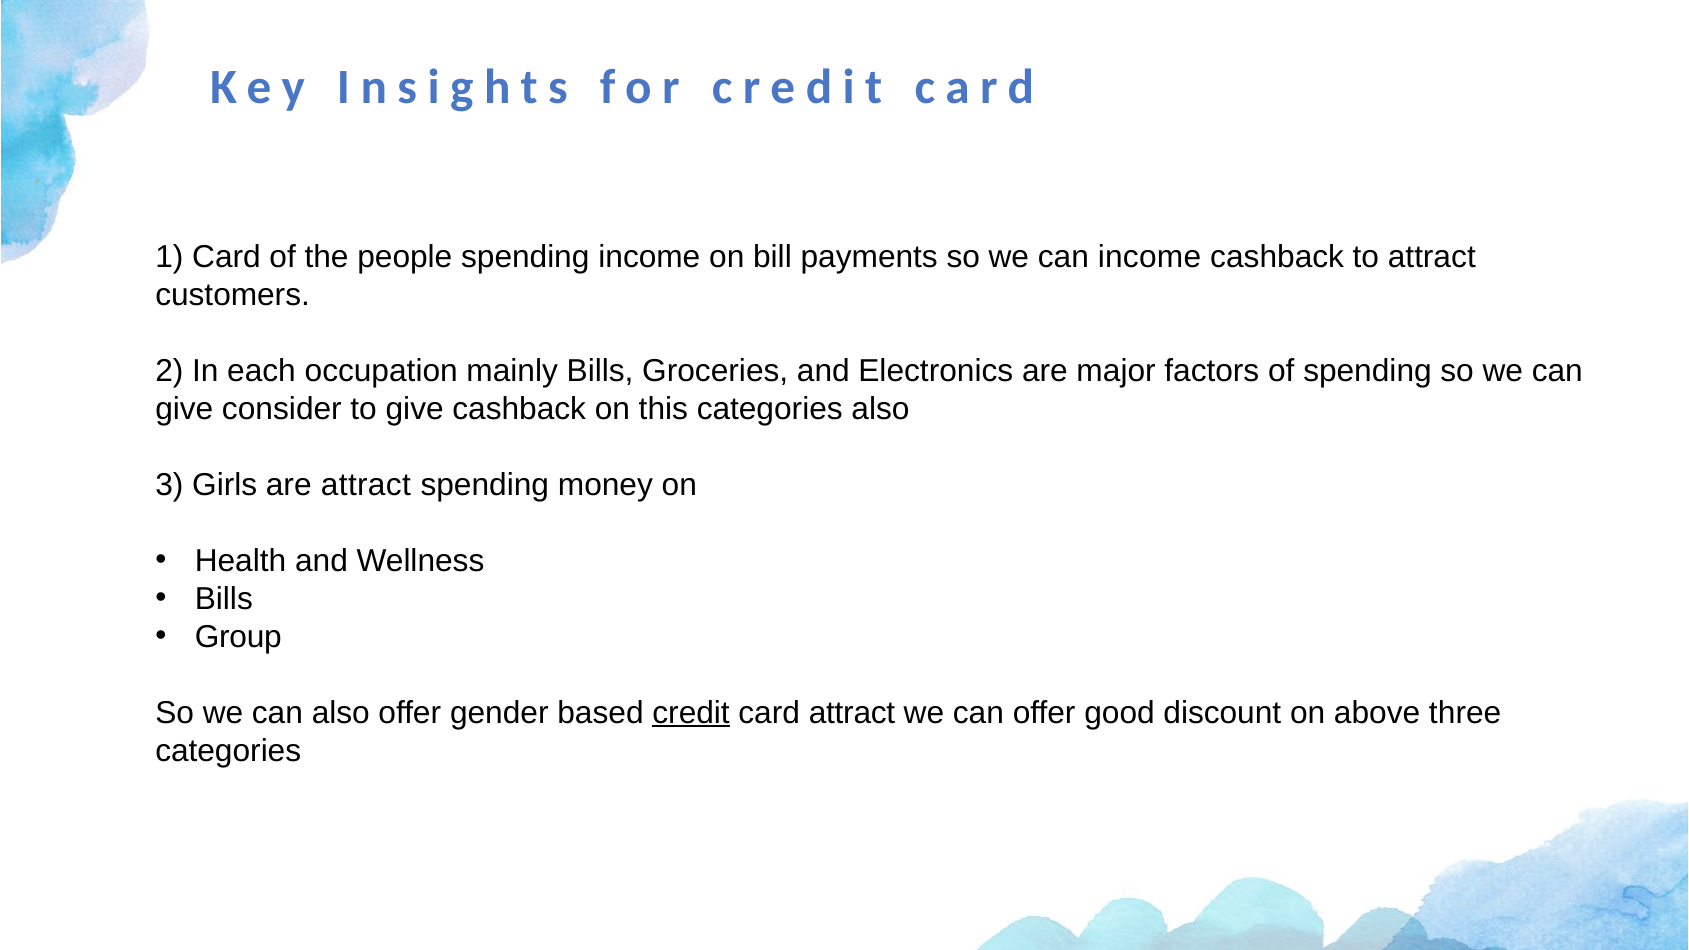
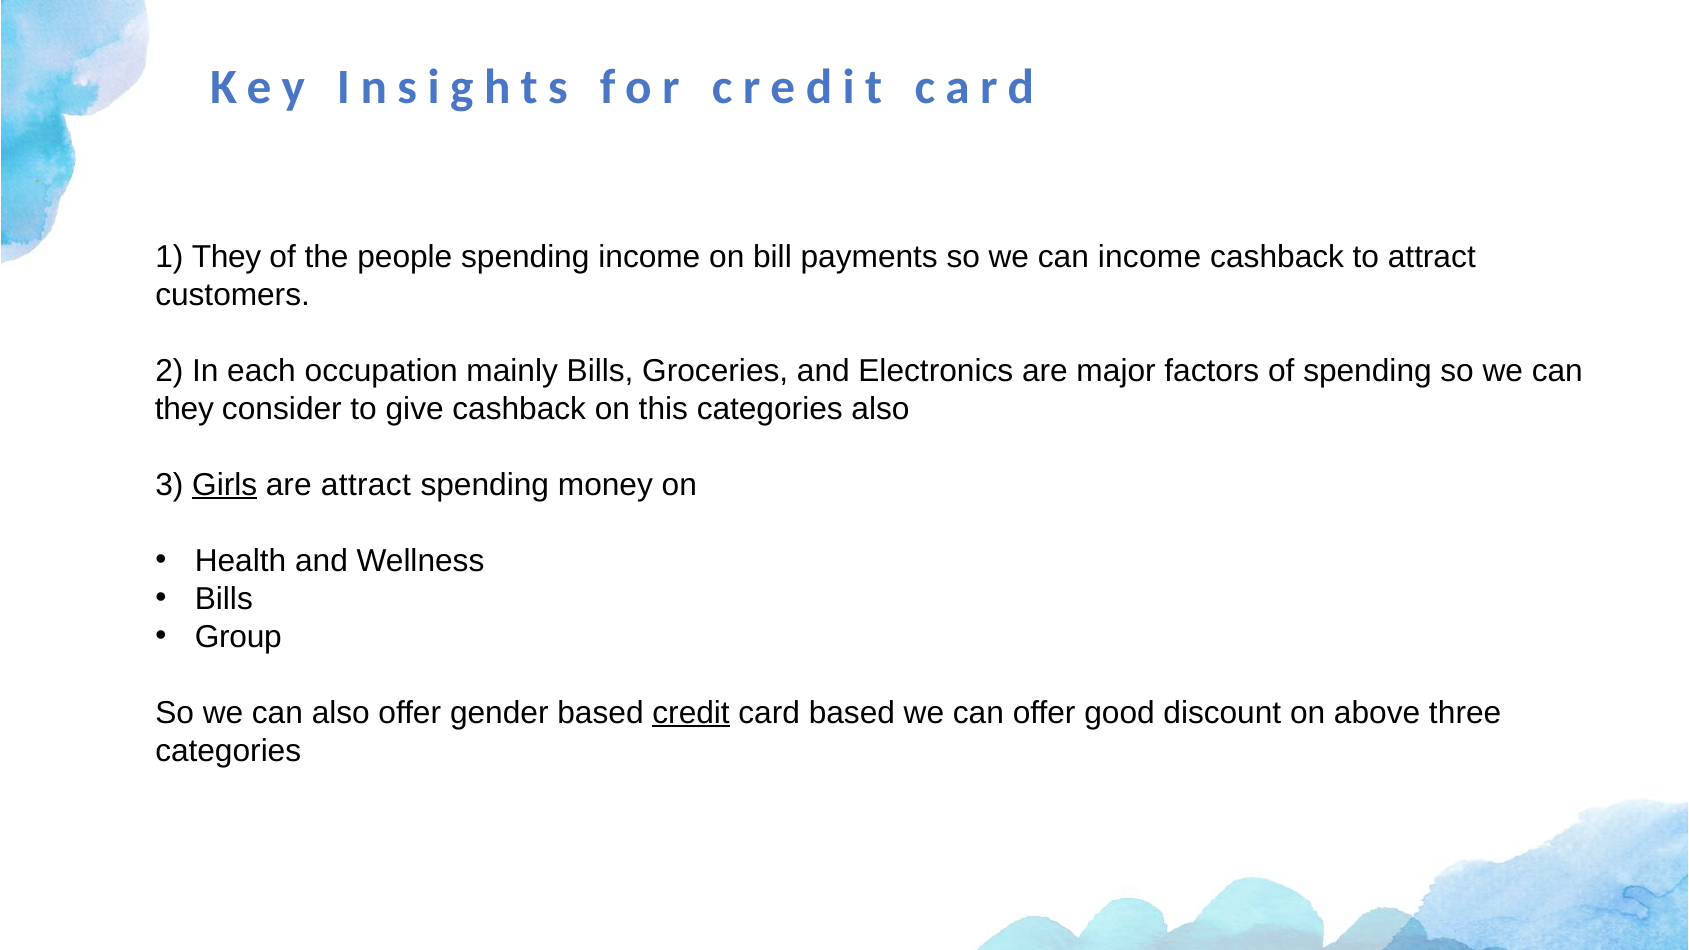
1 Card: Card -> They
give at (184, 409): give -> they
Girls underline: none -> present
card attract: attract -> based
